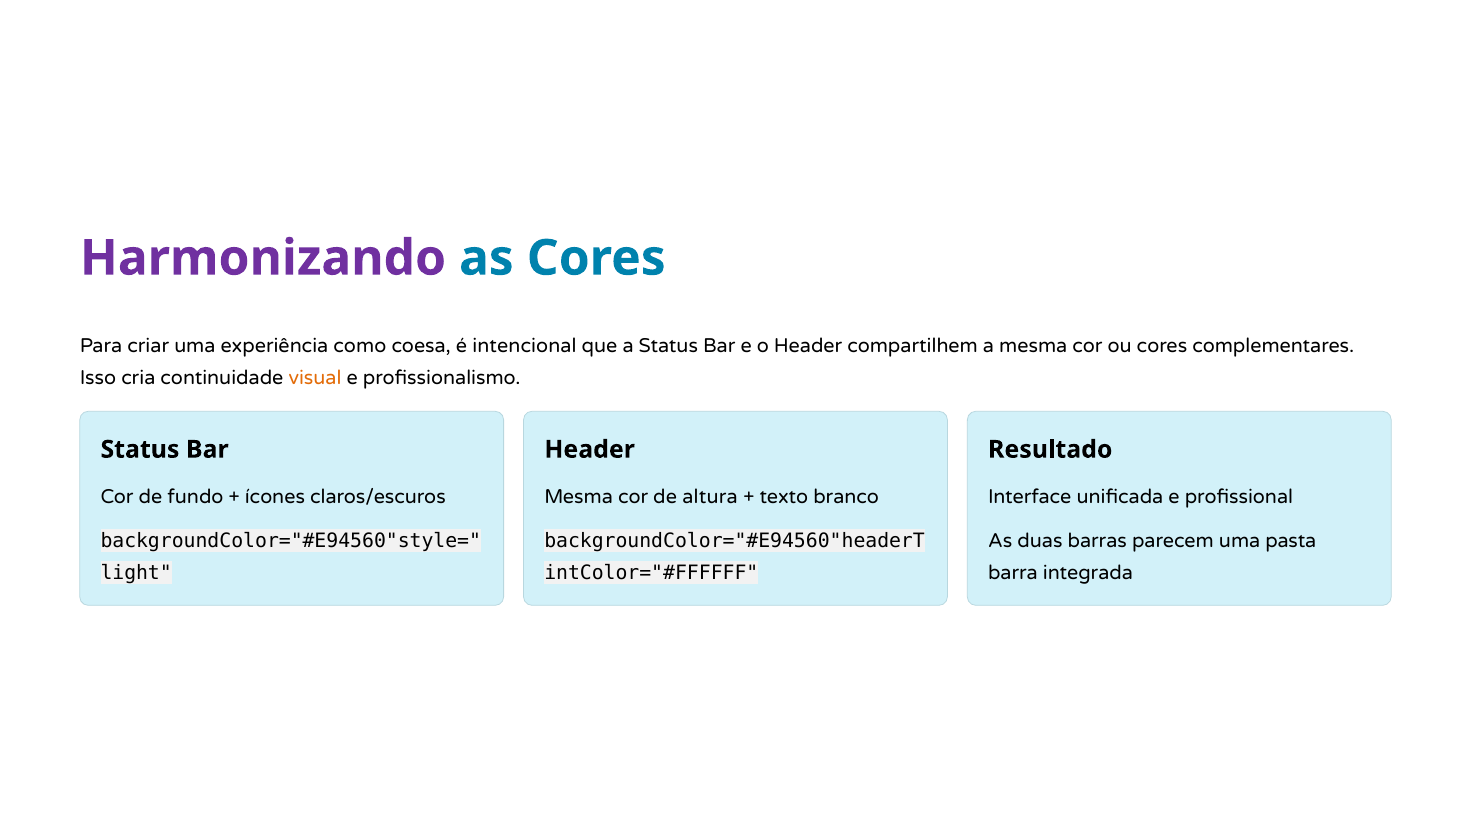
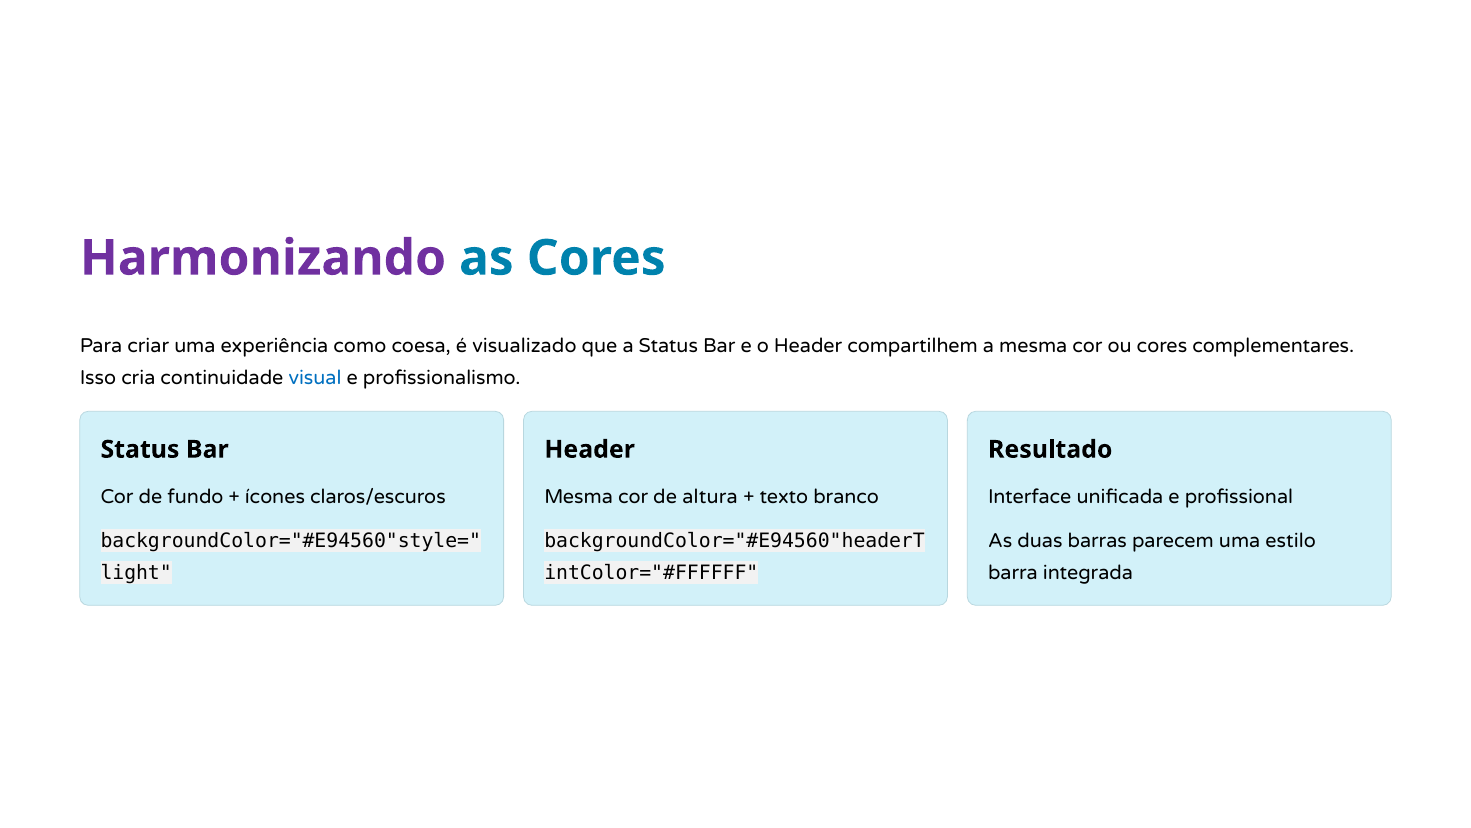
intencional: intencional -> visualizado
visual colour: orange -> blue
pasta: pasta -> estilo
